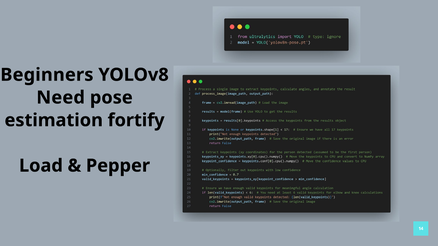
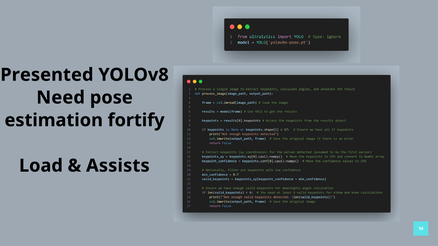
Beginners: Beginners -> Presented
Pepper: Pepper -> Assists
